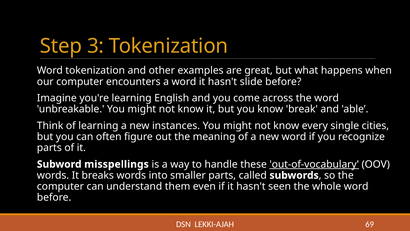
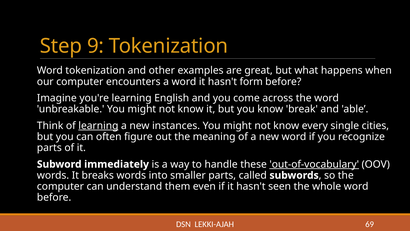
3: 3 -> 9
slide: slide -> form
learning at (98, 125) underline: none -> present
misspellings: misspellings -> immediately
